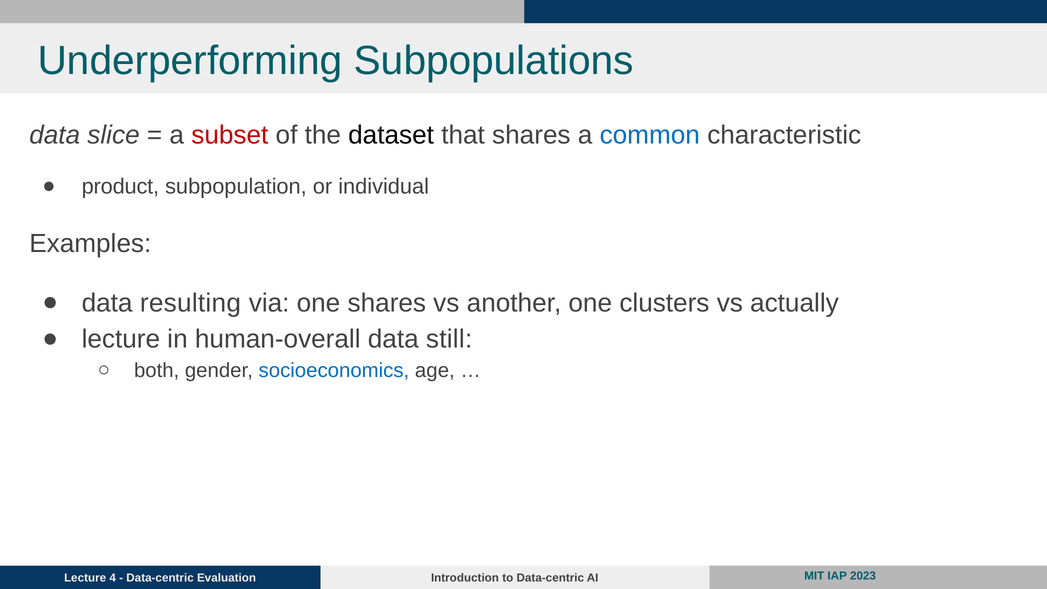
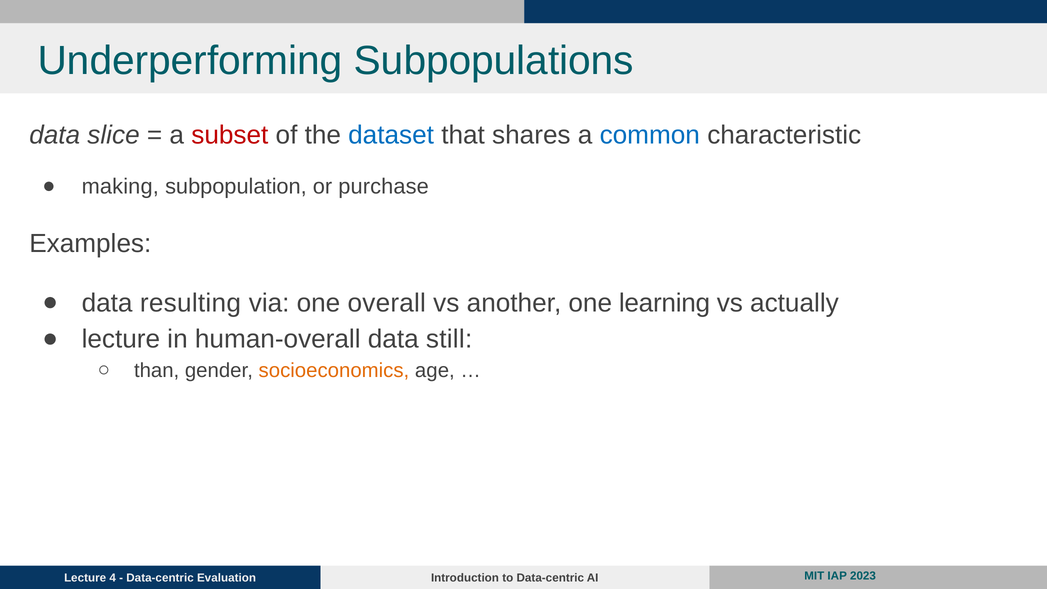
dataset colour: black -> blue
product: product -> making
individual: individual -> purchase
one shares: shares -> overall
clusters: clusters -> learning
both: both -> than
socioeconomics colour: blue -> orange
